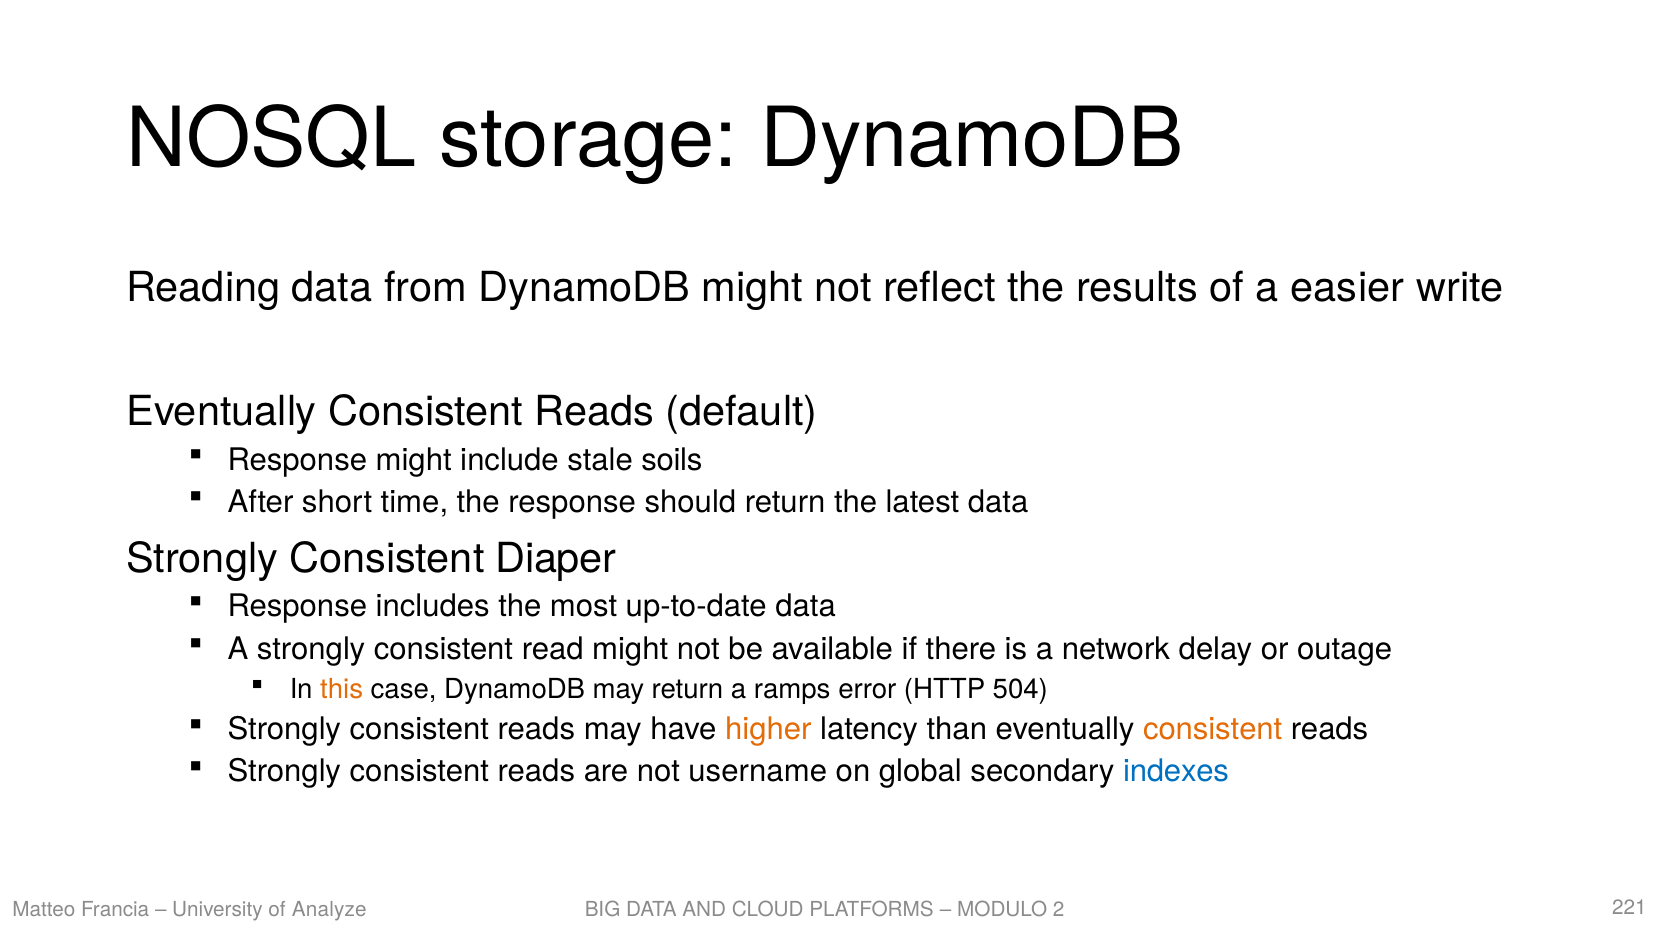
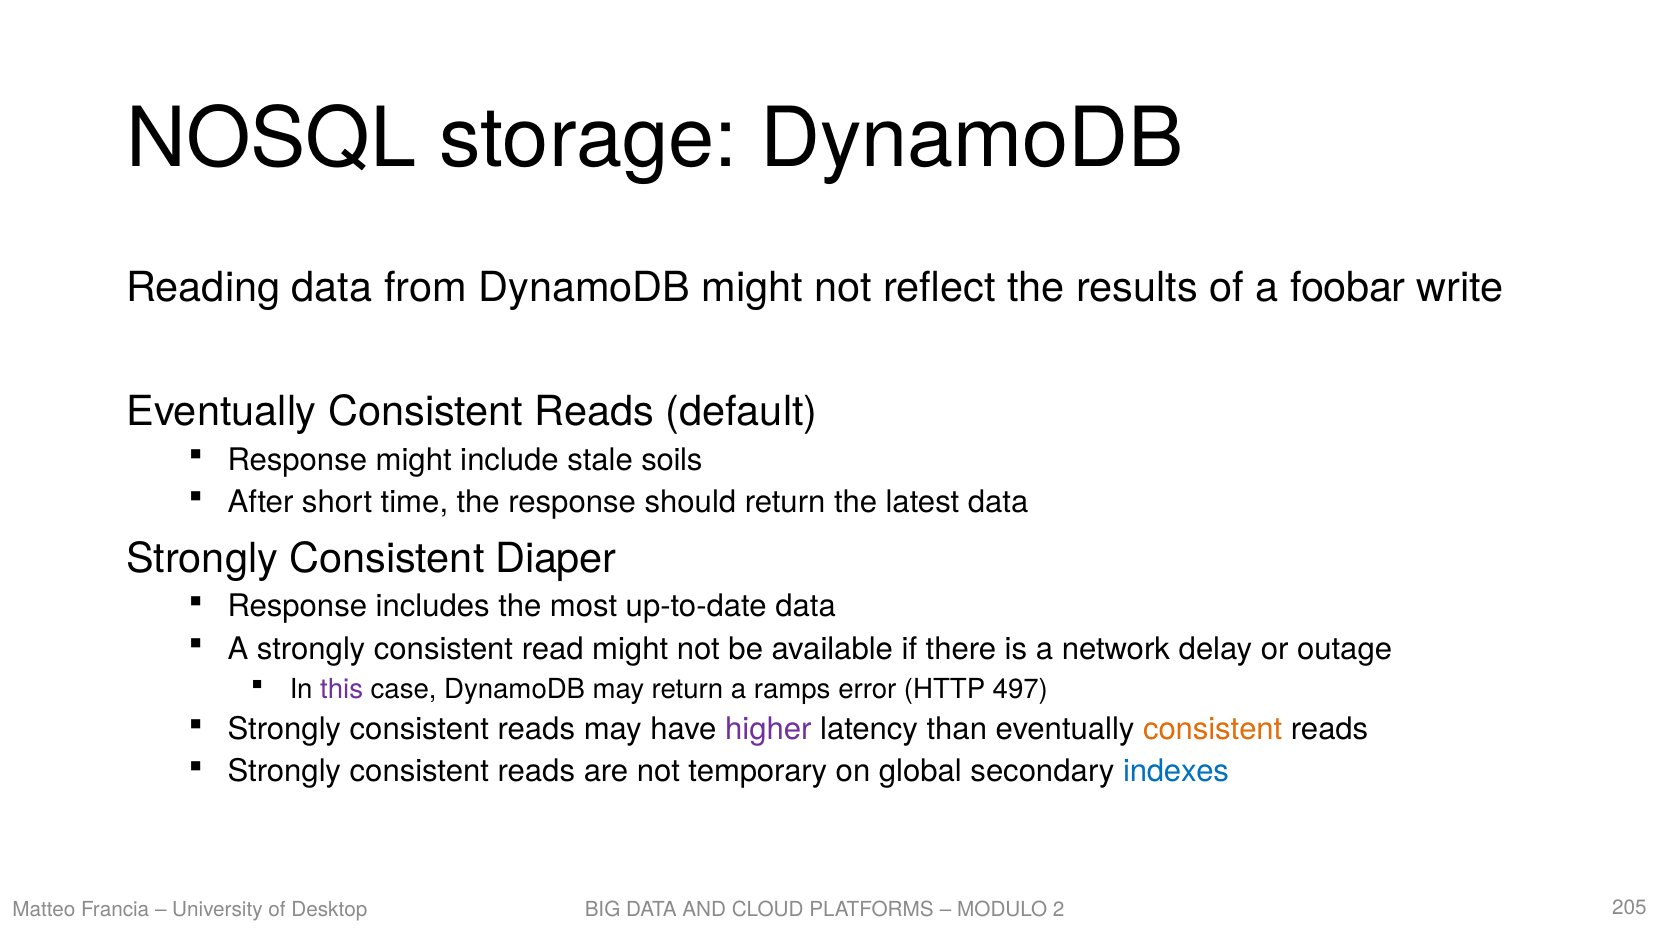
easier: easier -> foobar
this colour: orange -> purple
504: 504 -> 497
higher colour: orange -> purple
username: username -> temporary
Analyze: Analyze -> Desktop
221: 221 -> 205
